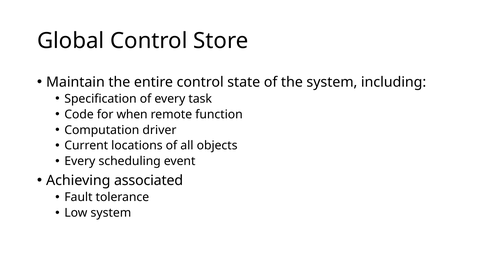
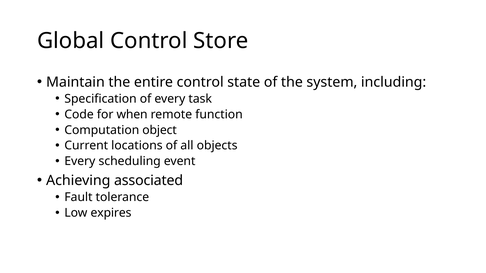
driver: driver -> object
Low system: system -> expires
